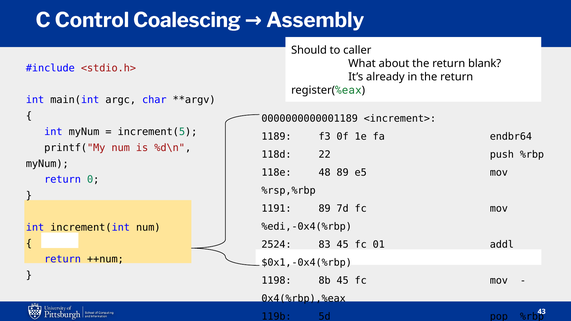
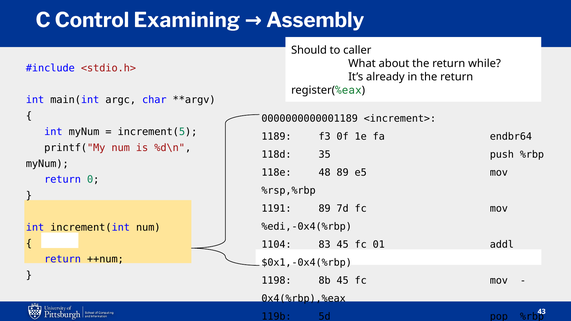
Coalescing: Coalescing -> Examining
blank: blank -> while
22: 22 -> 35
2524: 2524 -> 1104
